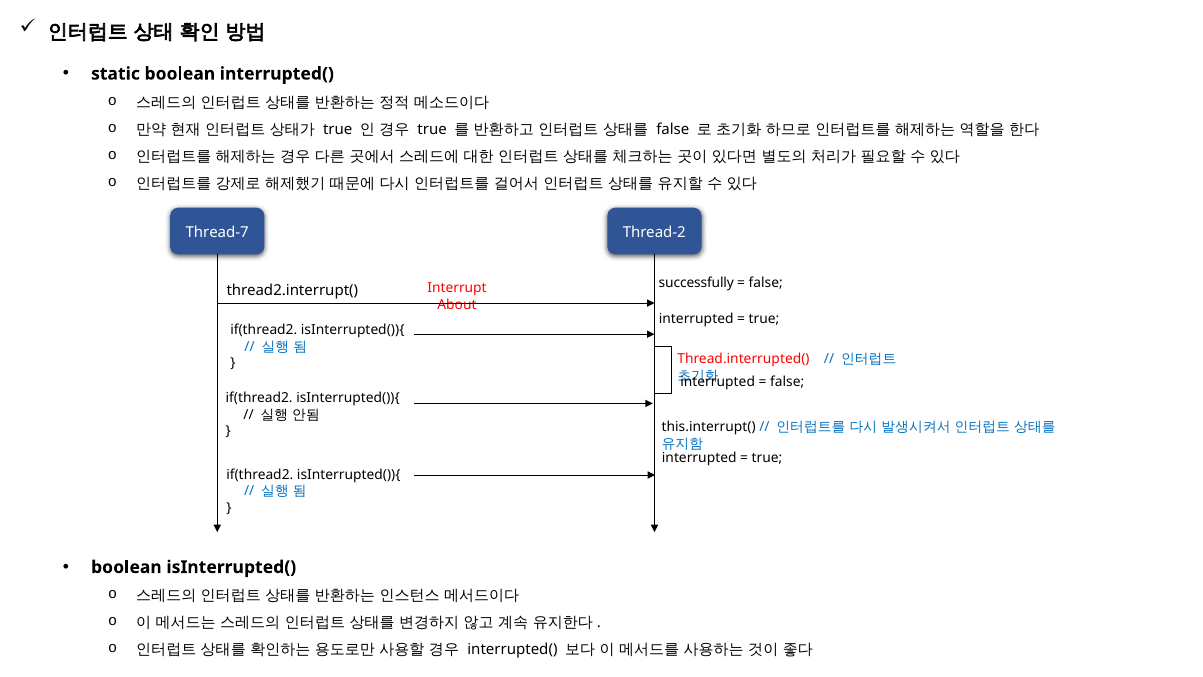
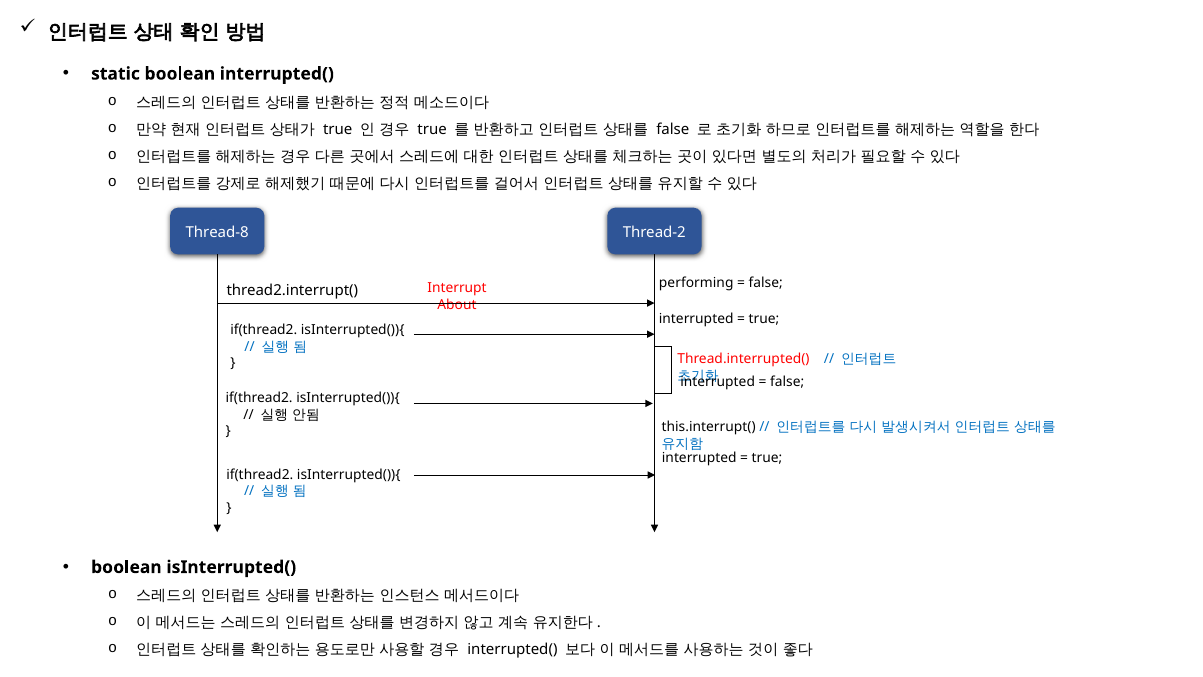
Thread-7: Thread-7 -> Thread-8
successfully: successfully -> performing
